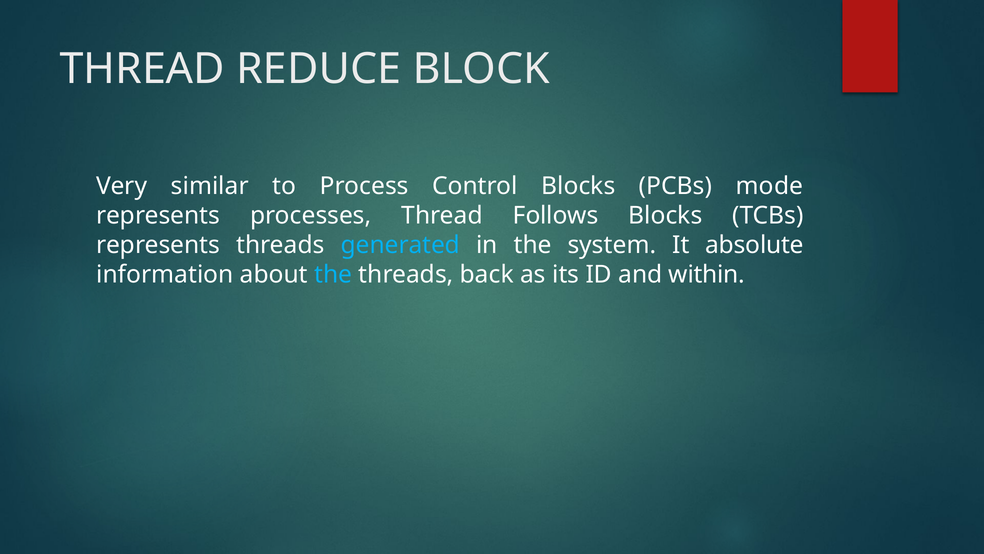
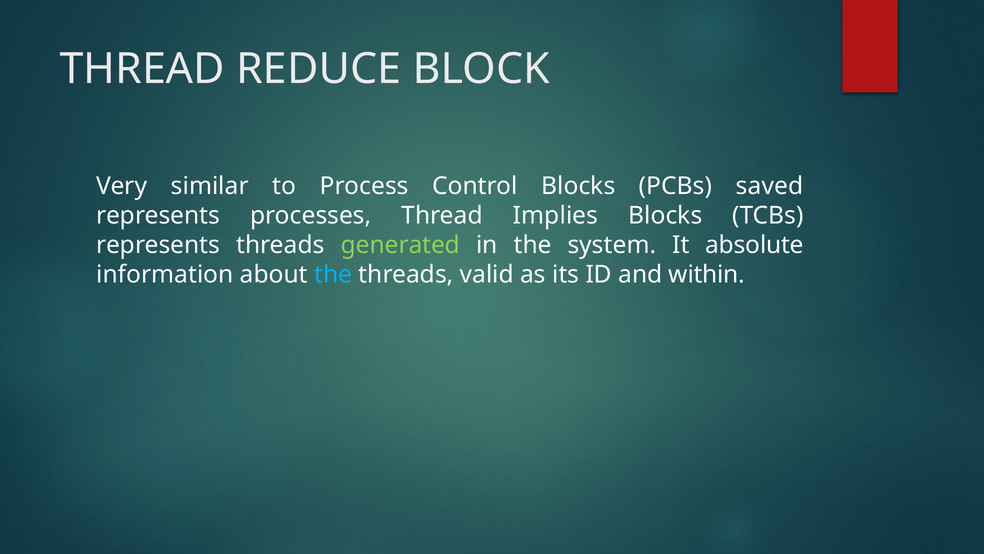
mode: mode -> saved
Follows: Follows -> Implies
generated colour: light blue -> light green
back: back -> valid
